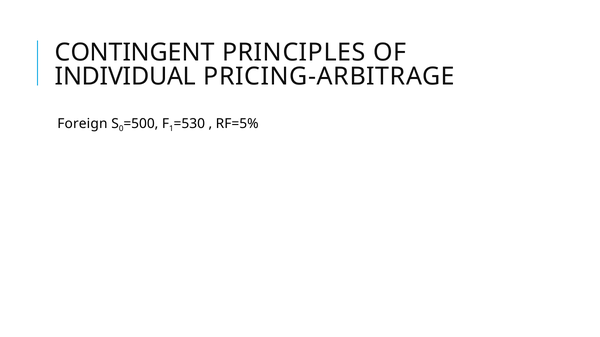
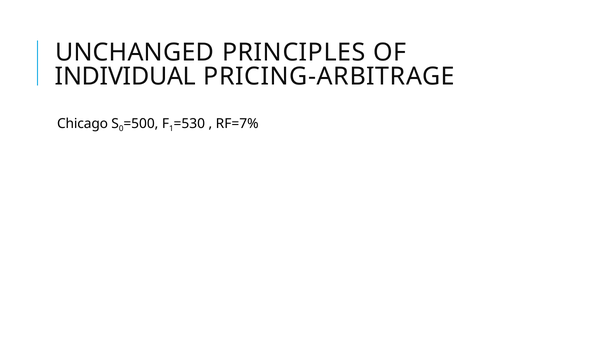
CONTINGENT: CONTINGENT -> UNCHANGED
Foreign: Foreign -> Chicago
RF=5%: RF=5% -> RF=7%
